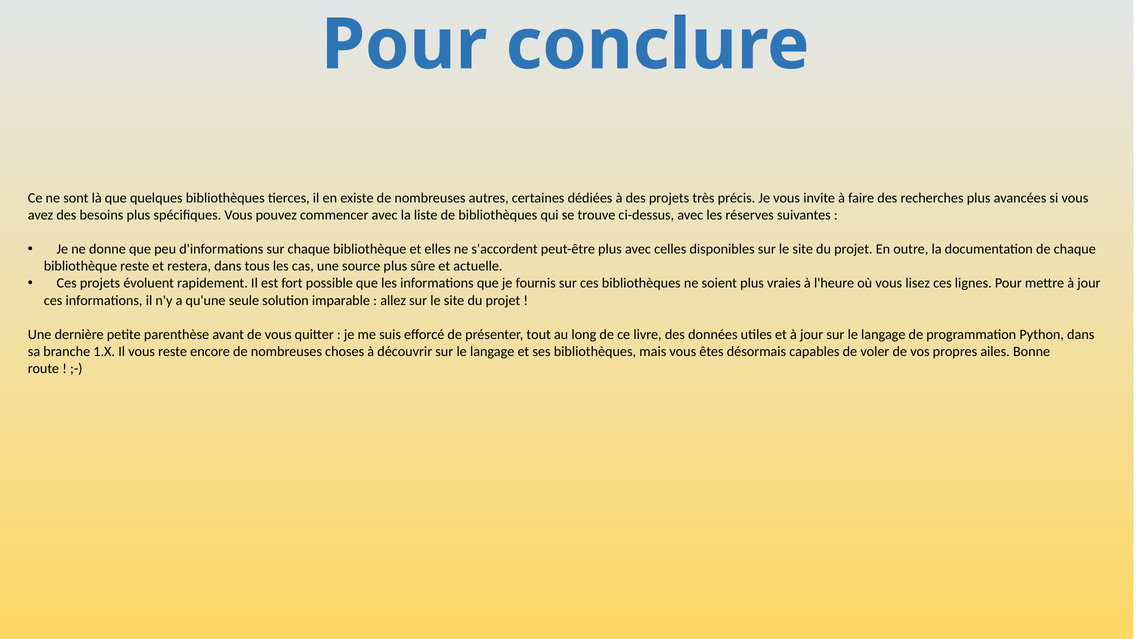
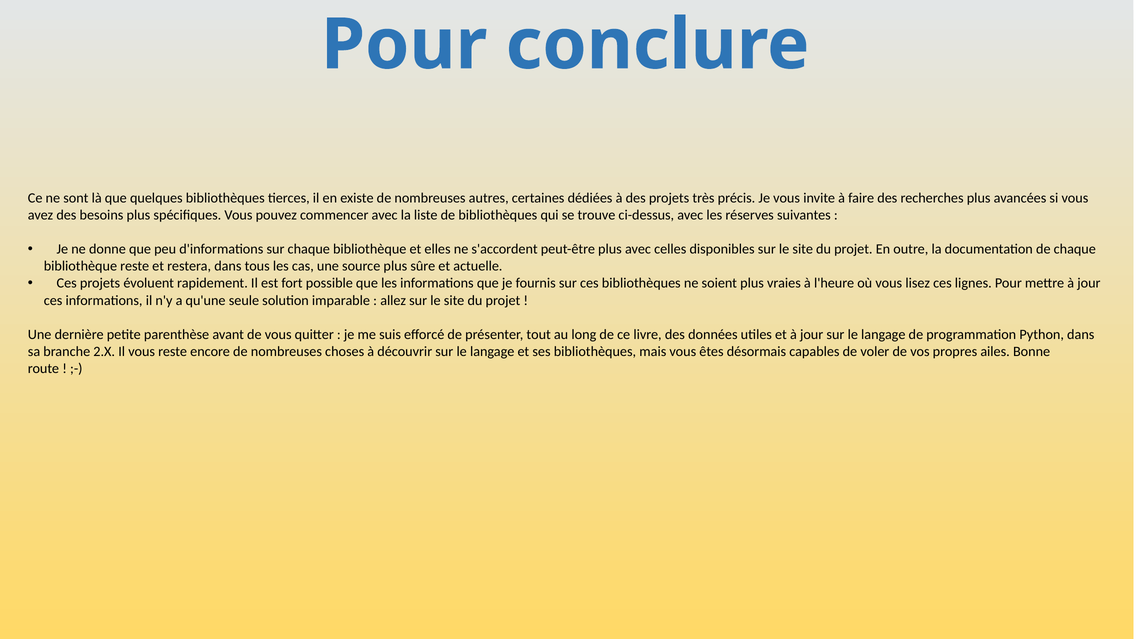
1.X: 1.X -> 2.X
